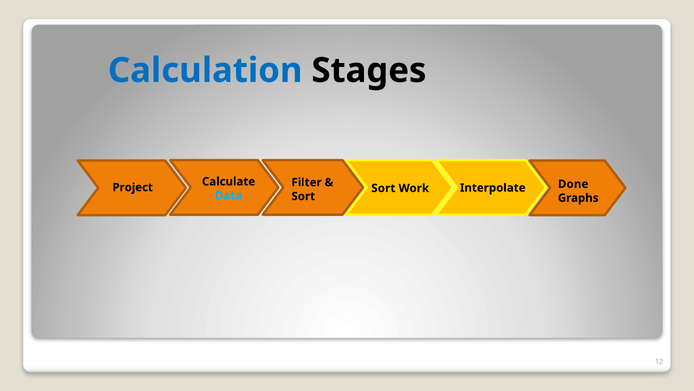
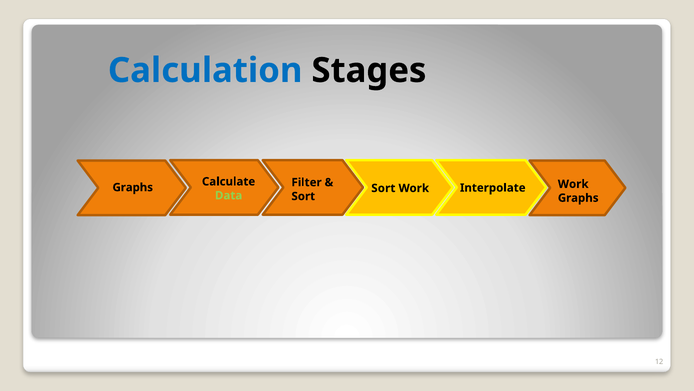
Project at (133, 187): Project -> Graphs
Interpolate Done: Done -> Work
Data colour: light blue -> light green
